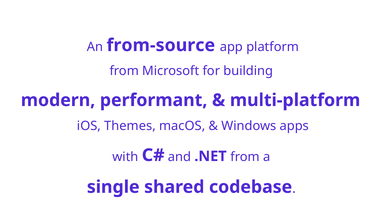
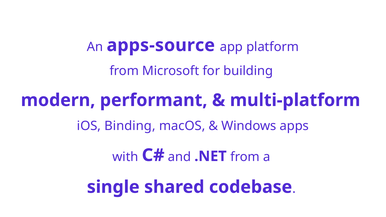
from-source: from-source -> apps-source
Themes: Themes -> Binding
